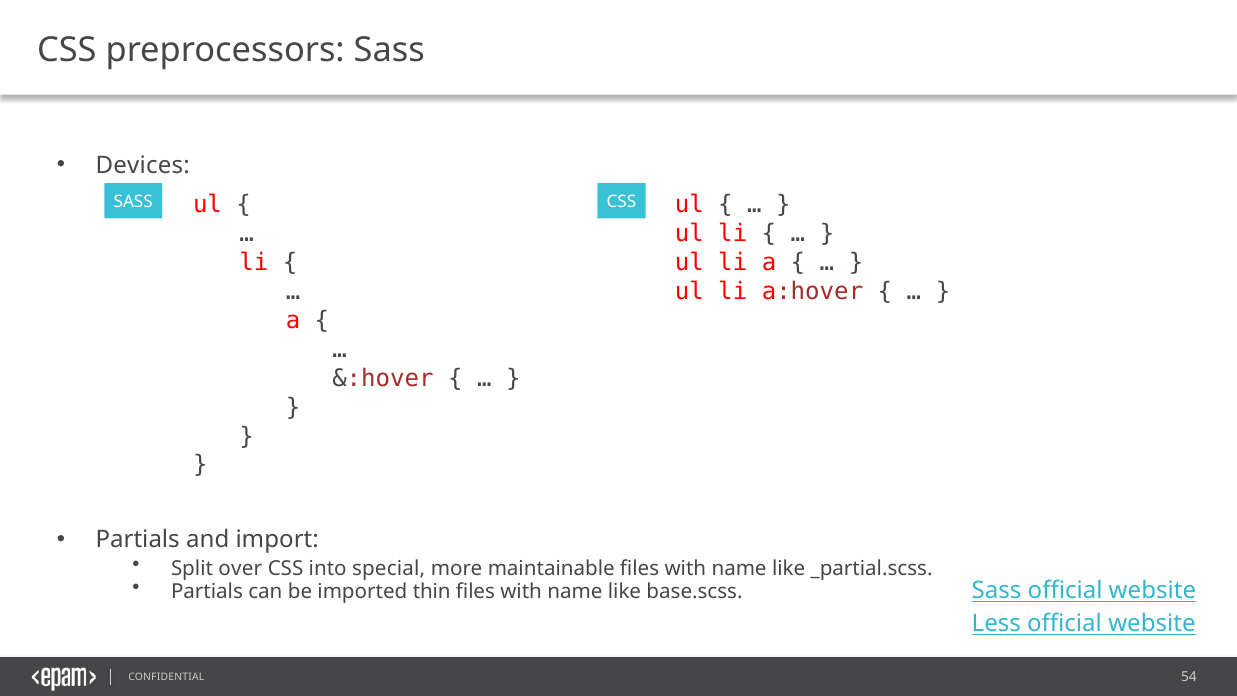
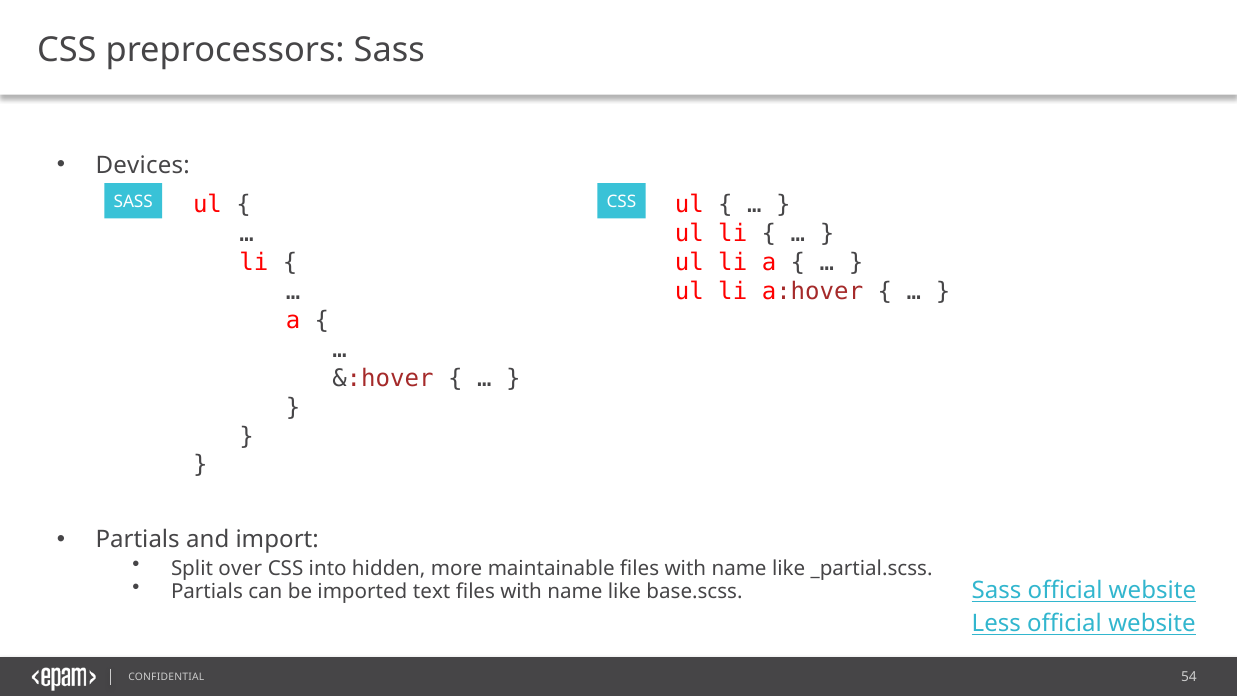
special: special -> hidden
thin: thin -> text
